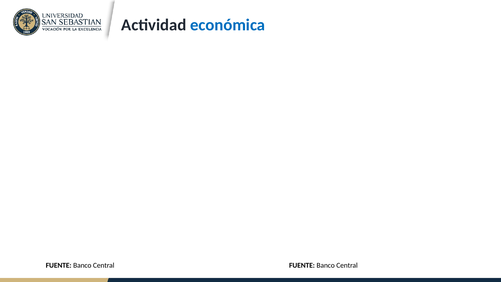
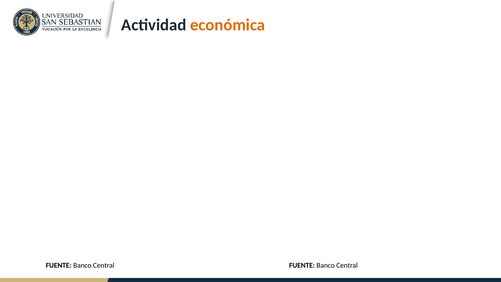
económica colour: blue -> orange
